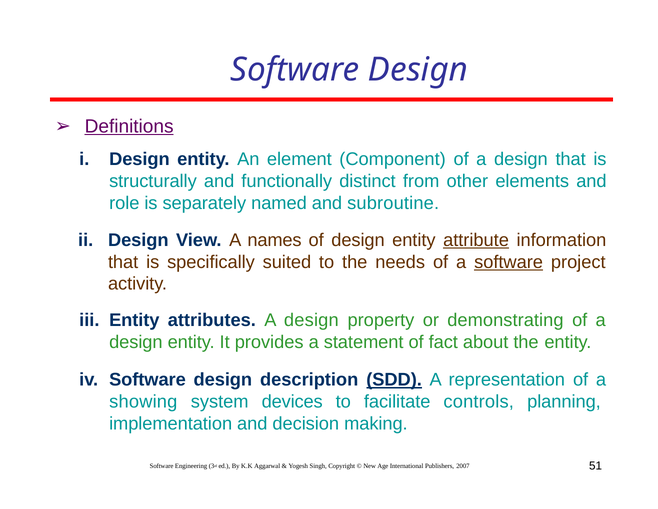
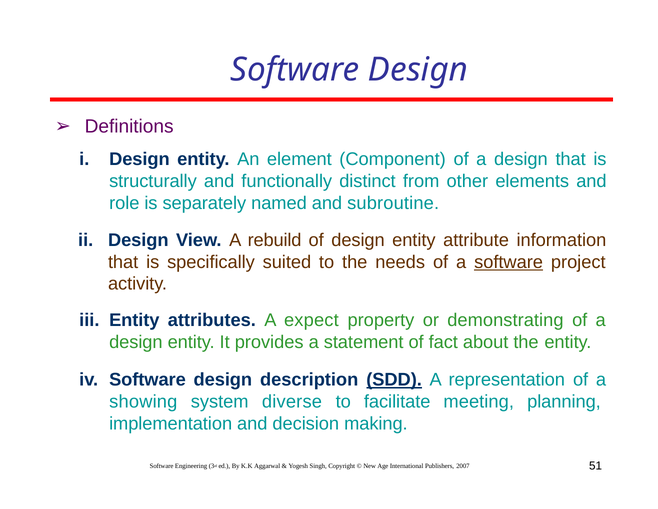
Definitions underline: present -> none
names: names -> rebuild
attribute underline: present -> none
attributes A design: design -> expect
devices: devices -> diverse
controls: controls -> meeting
